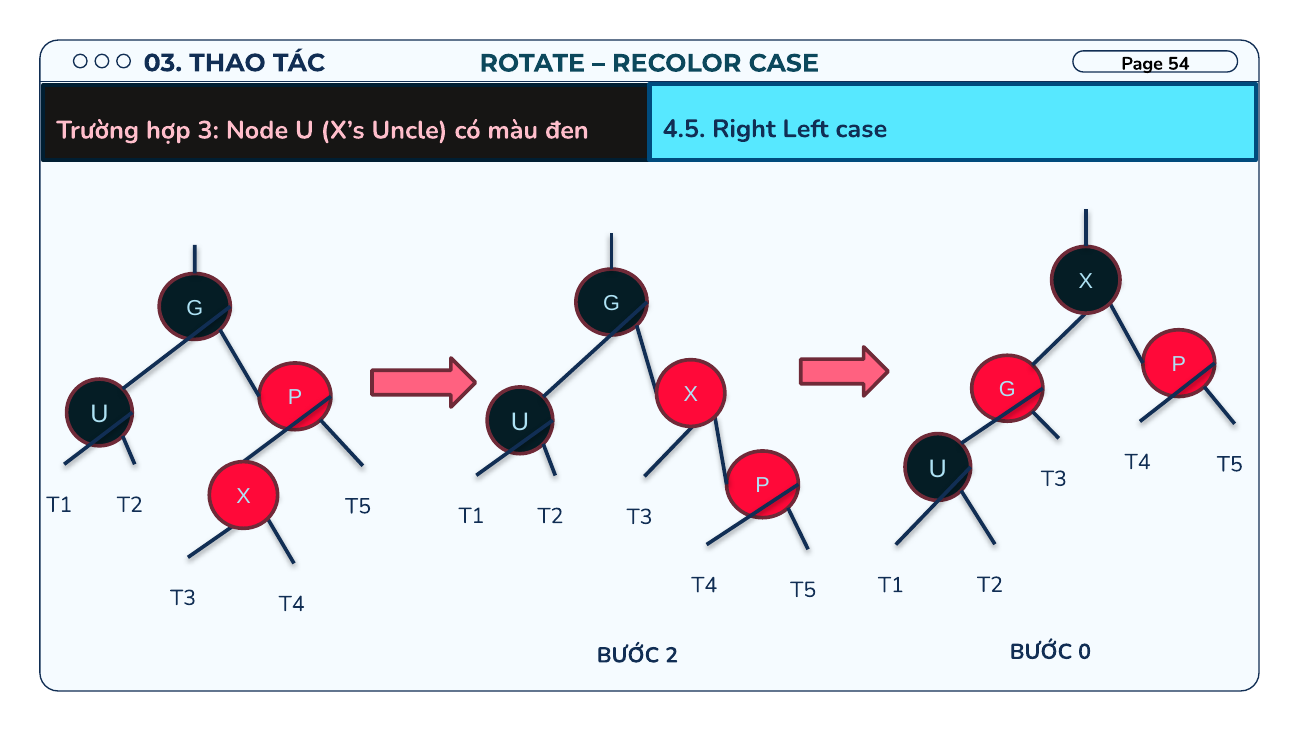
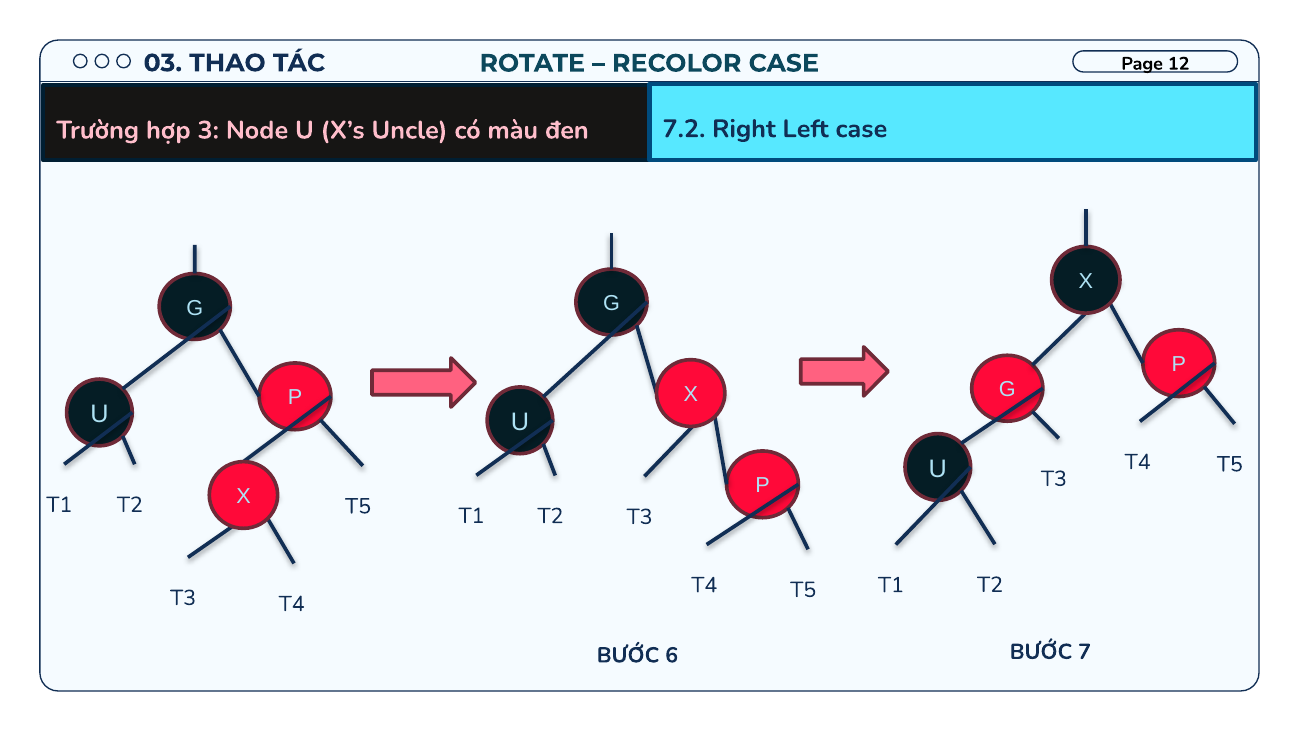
54: 54 -> 12
4.5: 4.5 -> 7.2
2: 2 -> 6
0: 0 -> 7
